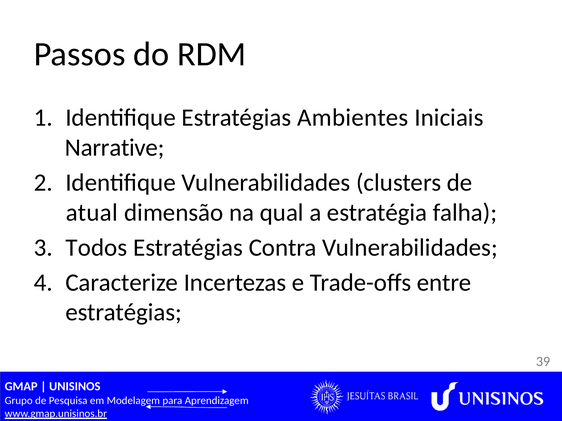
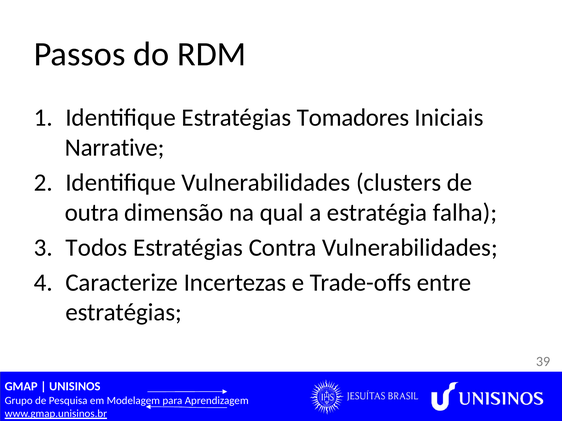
Ambientes: Ambientes -> Tomadores
atual: atual -> outra
